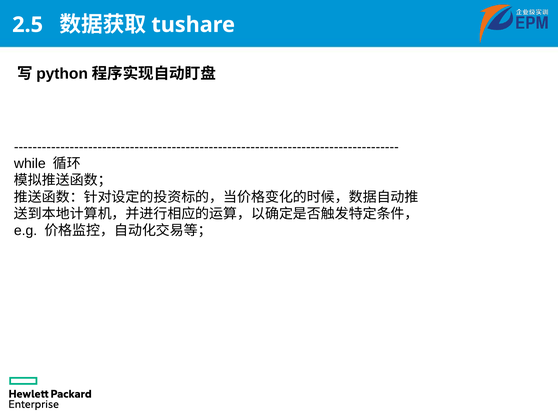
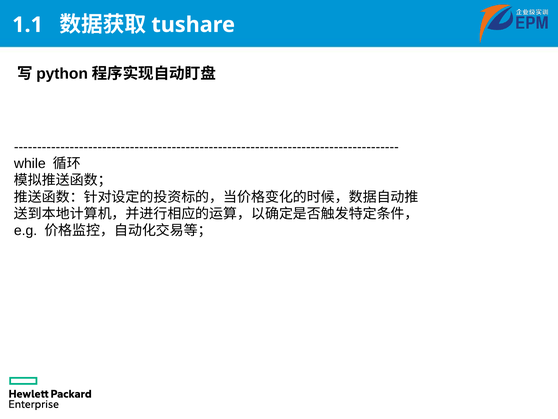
2.5: 2.5 -> 1.1
